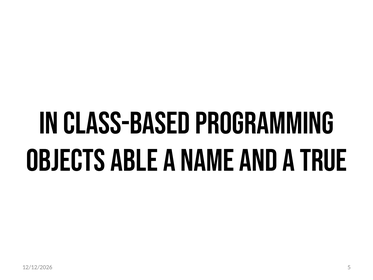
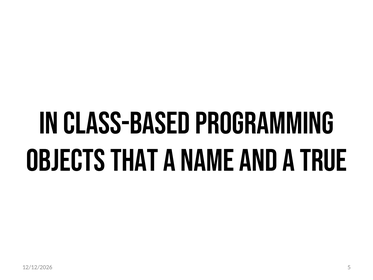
ABLE: ABLE -> THAT
